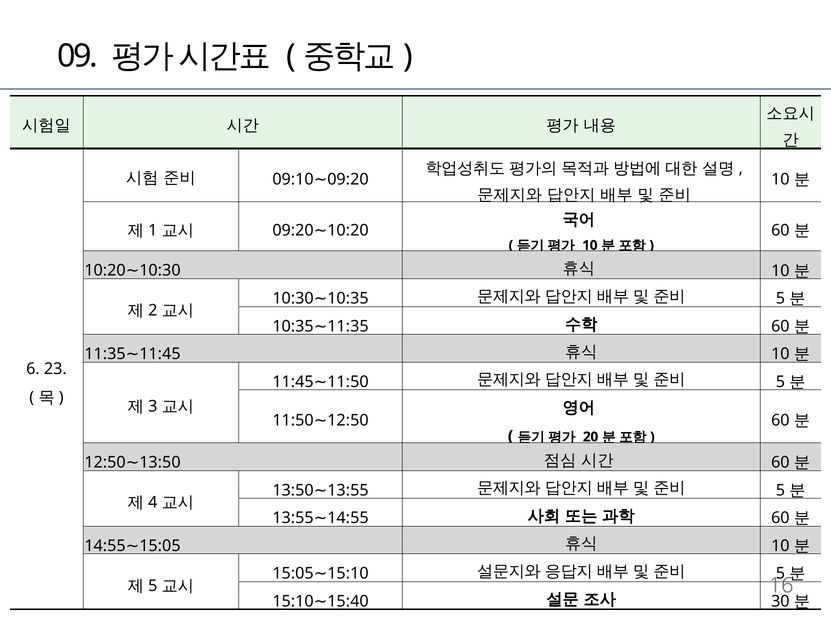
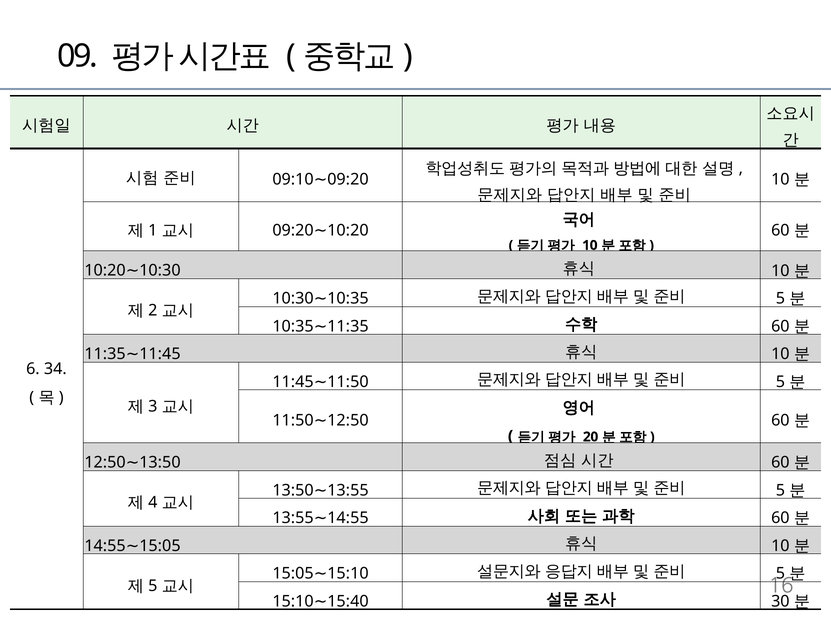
23: 23 -> 34
